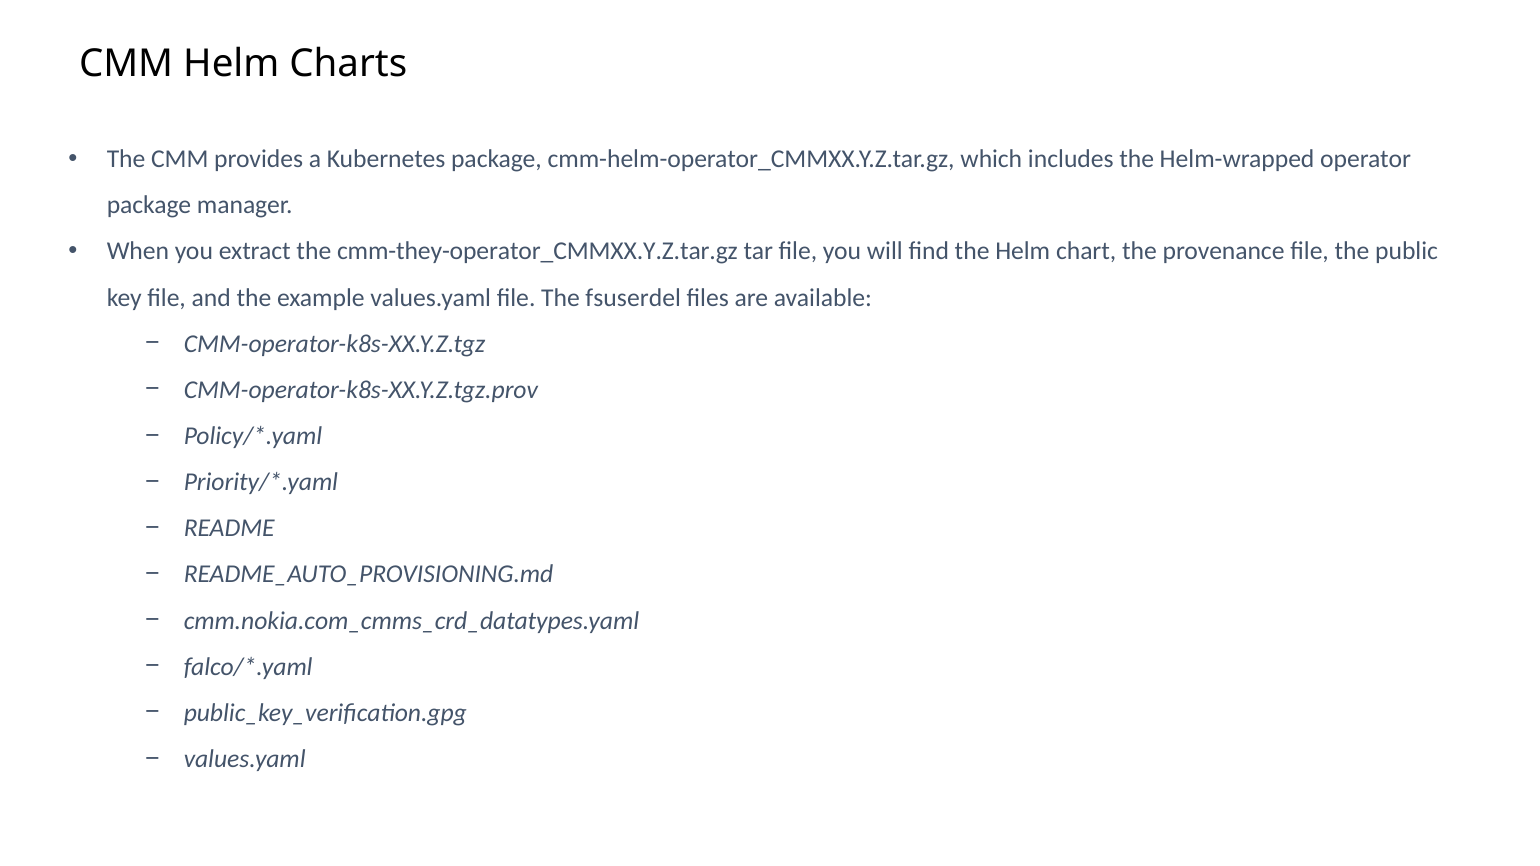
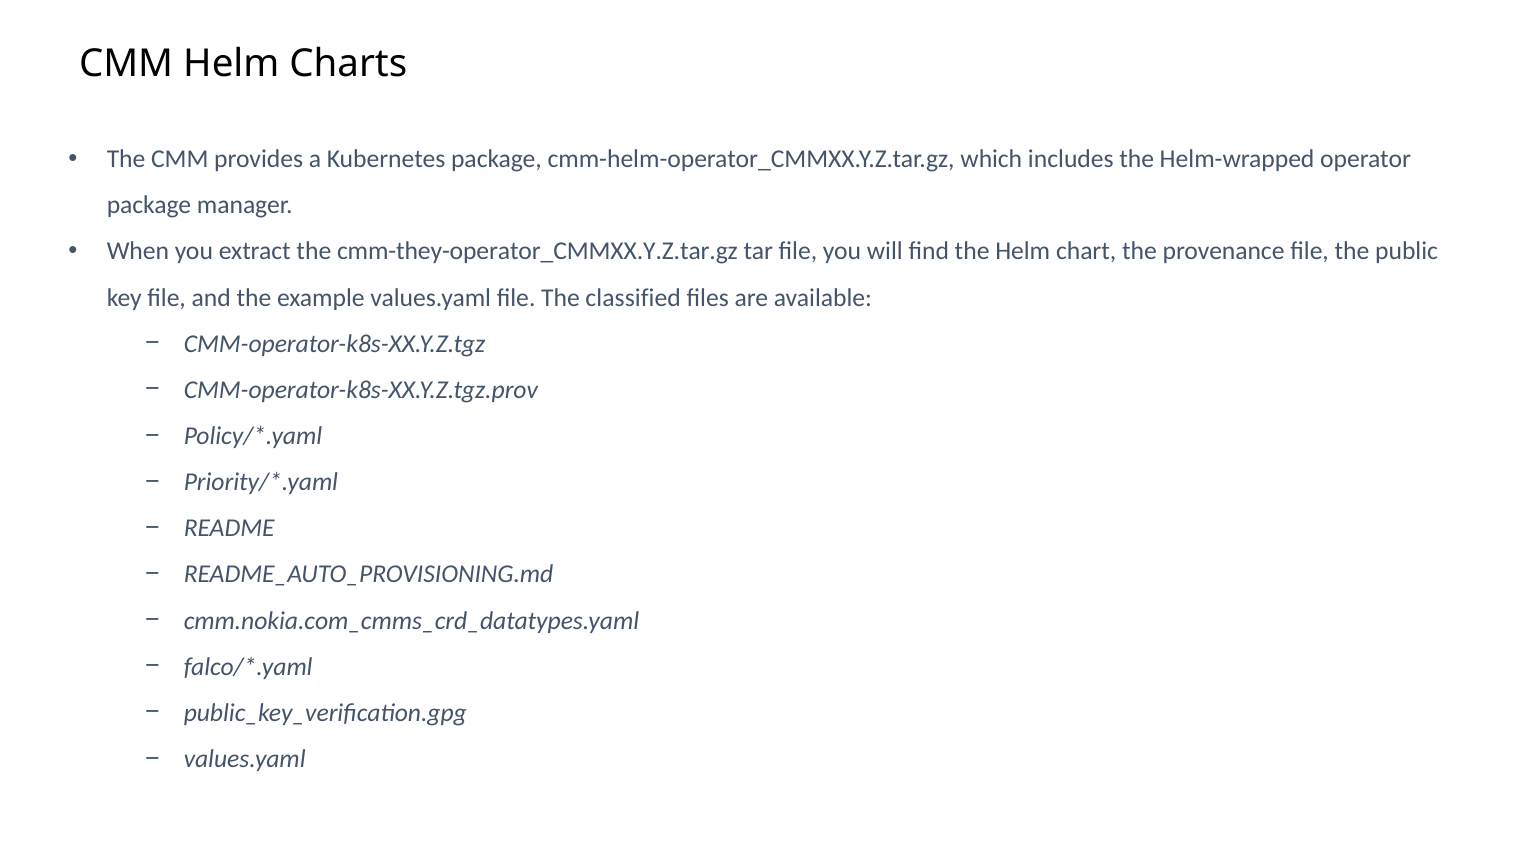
fsuserdel: fsuserdel -> classified
